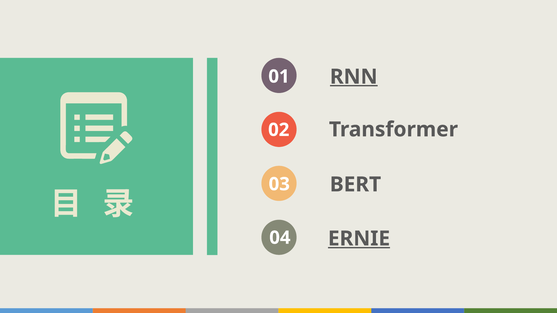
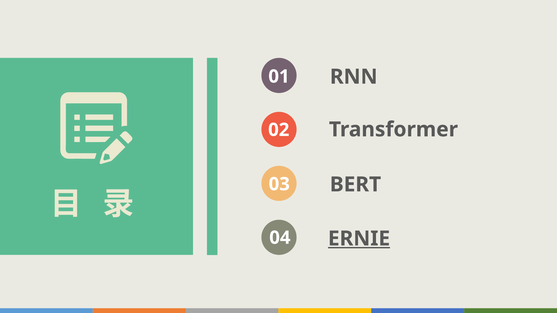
RNN underline: present -> none
